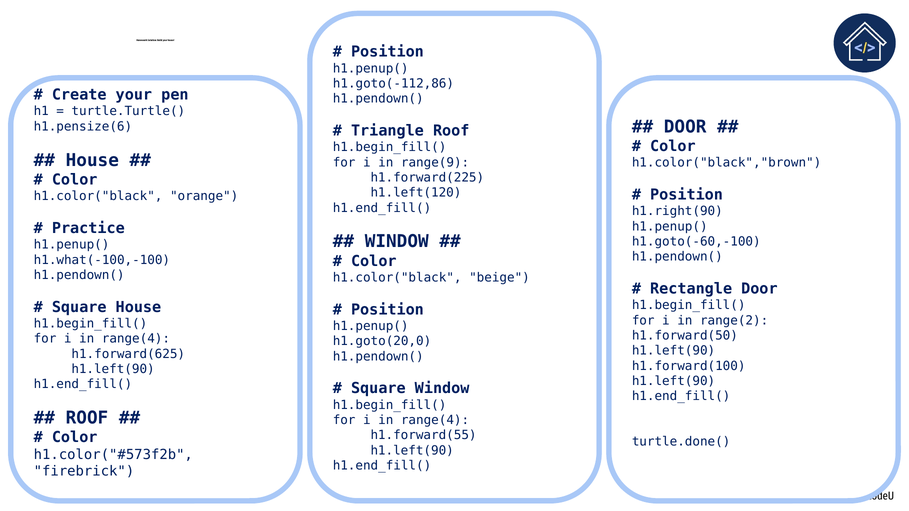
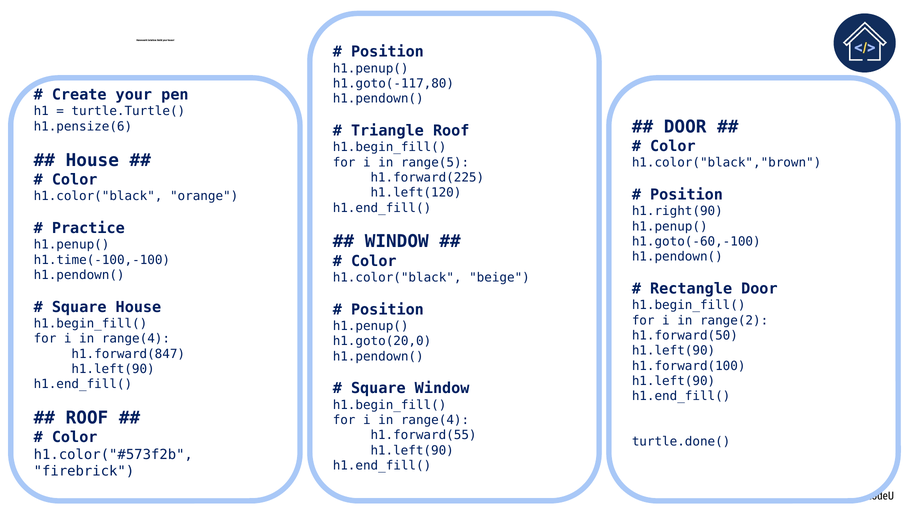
h1.goto(-112,86: h1.goto(-112,86 -> h1.goto(-117,80
range(9: range(9 -> range(5
h1.what(-100,-100: h1.what(-100,-100 -> h1.time(-100,-100
h1.forward(625: h1.forward(625 -> h1.forward(847
